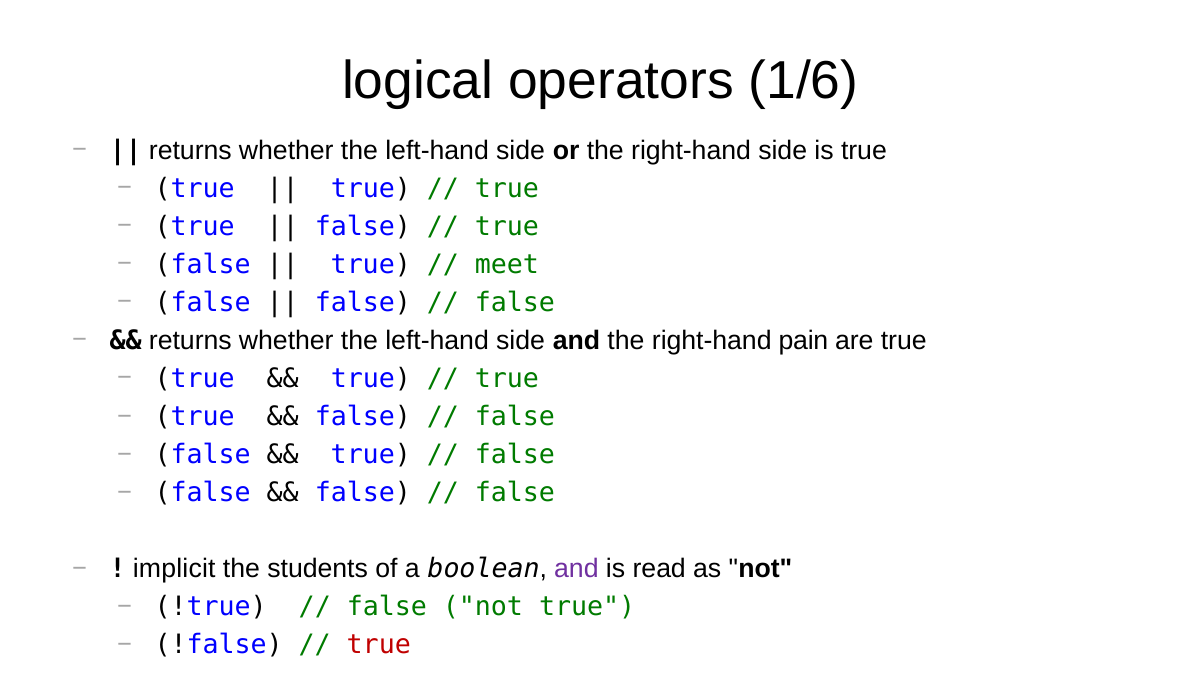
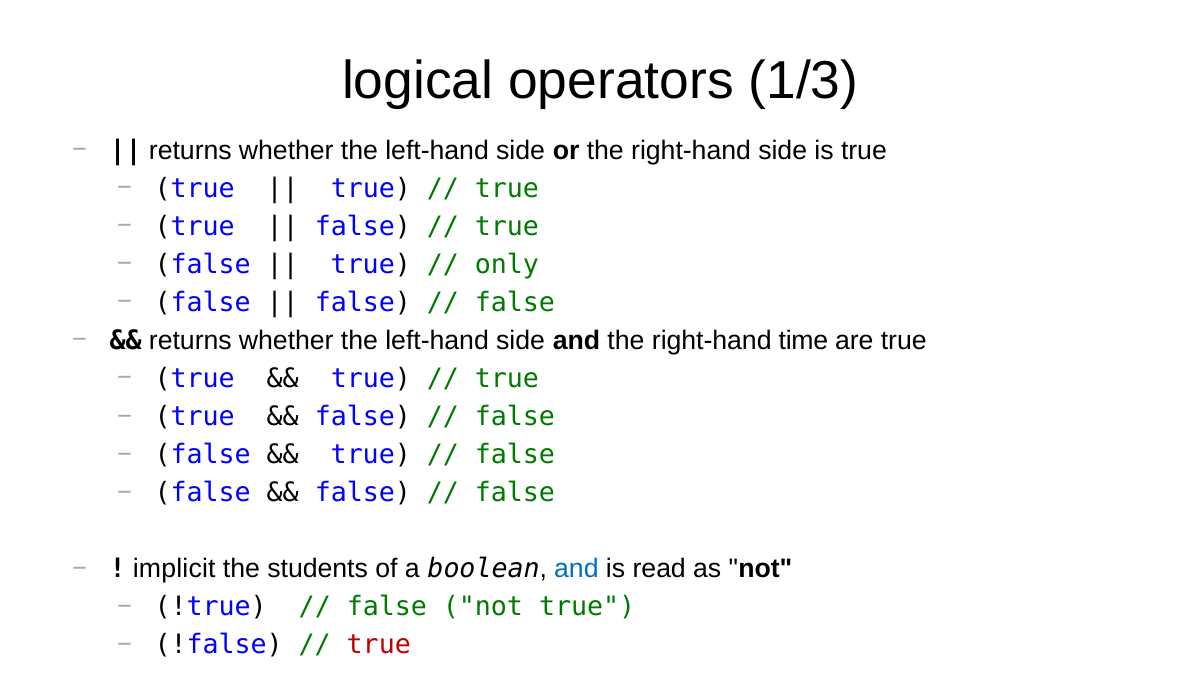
1/6: 1/6 -> 1/3
meet: meet -> only
pain: pain -> time
and at (576, 569) colour: purple -> blue
